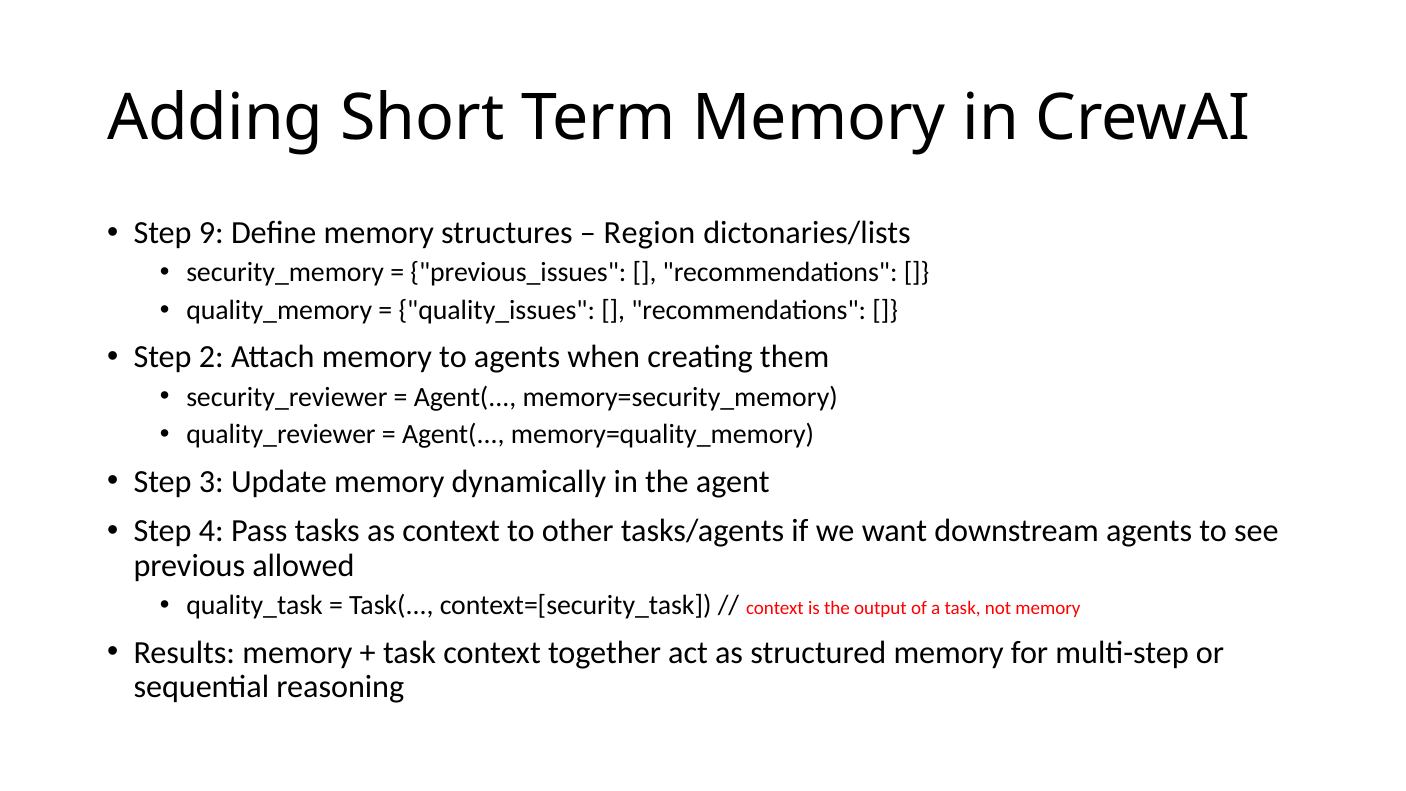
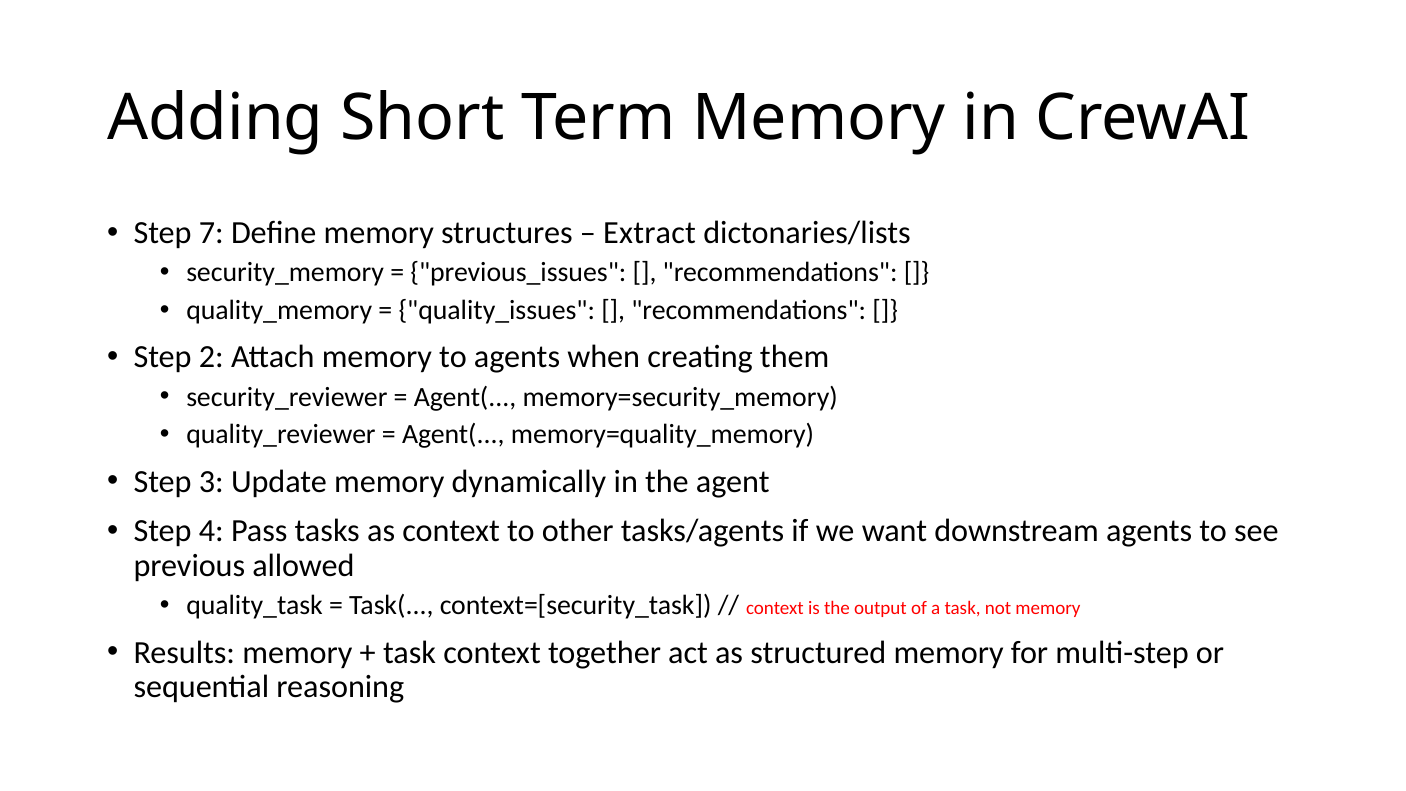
9: 9 -> 7
Region: Region -> Extract
